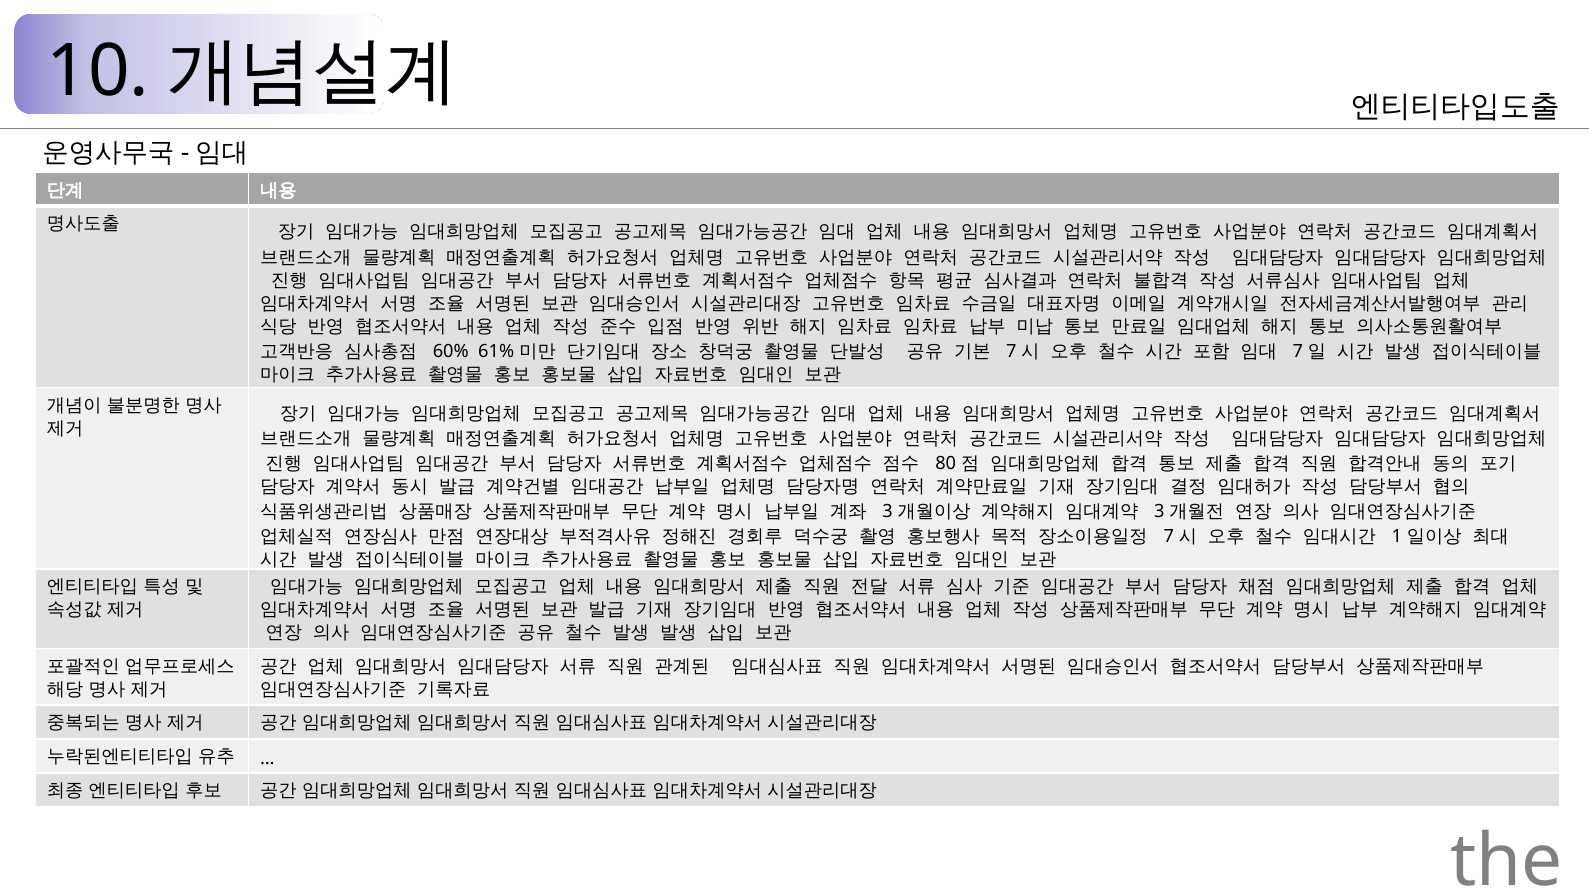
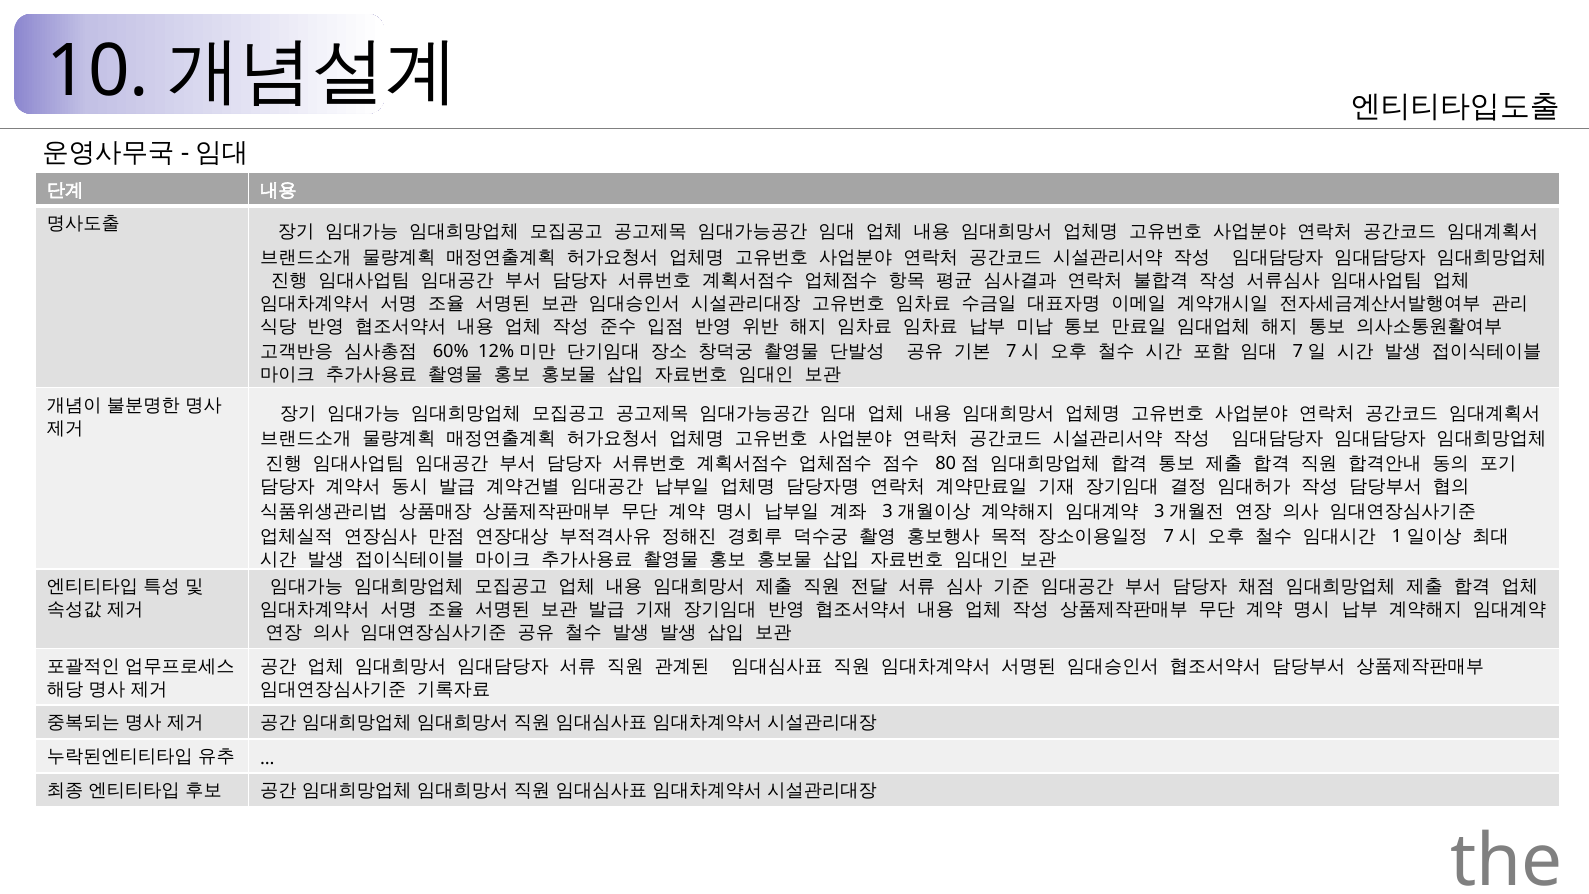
61%: 61% -> 12%
